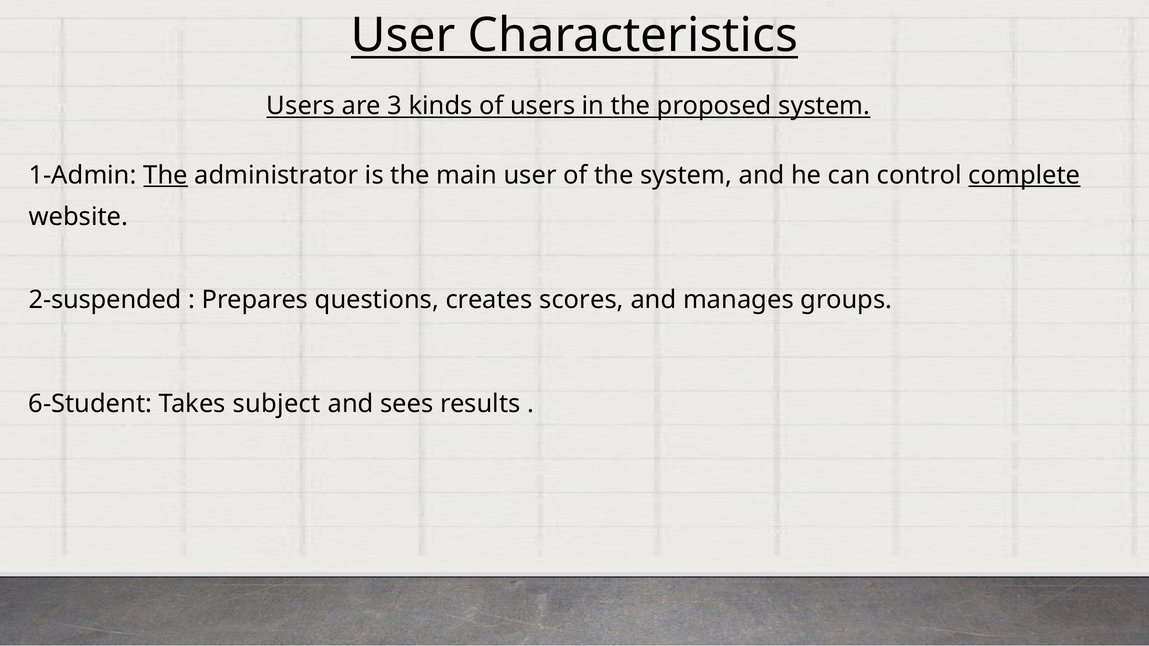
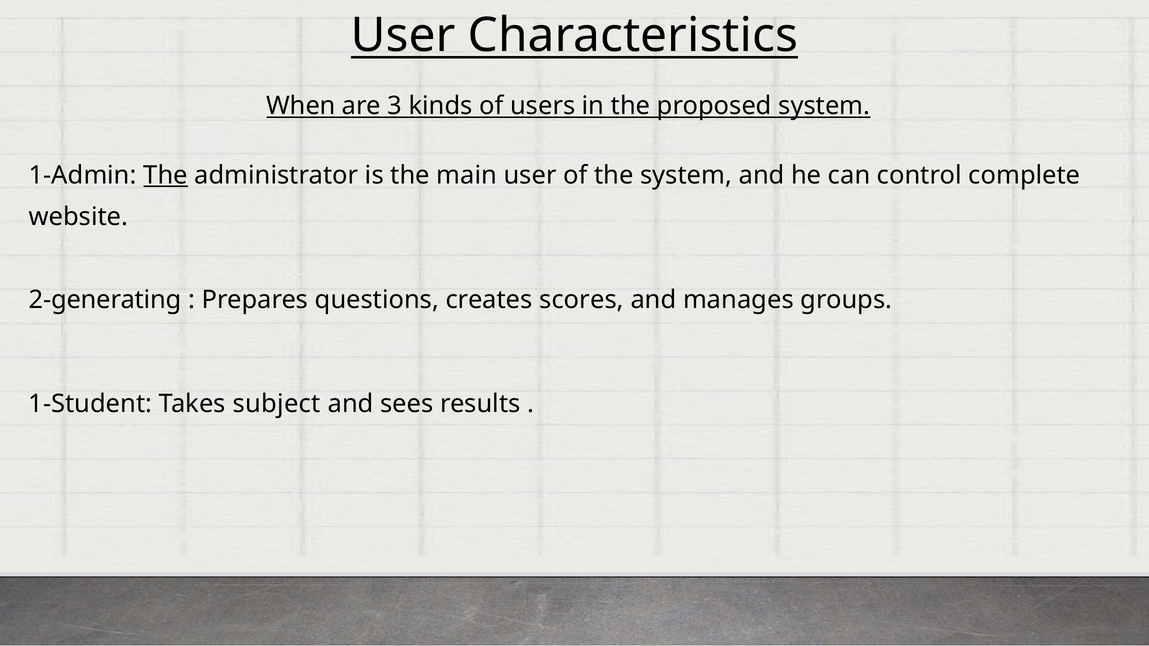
Users at (301, 106): Users -> When
complete underline: present -> none
2-suspended: 2-suspended -> 2-generating
6-Student: 6-Student -> 1-Student
